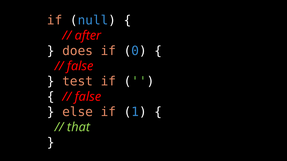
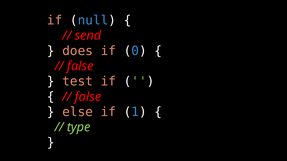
after: after -> send
that: that -> type
